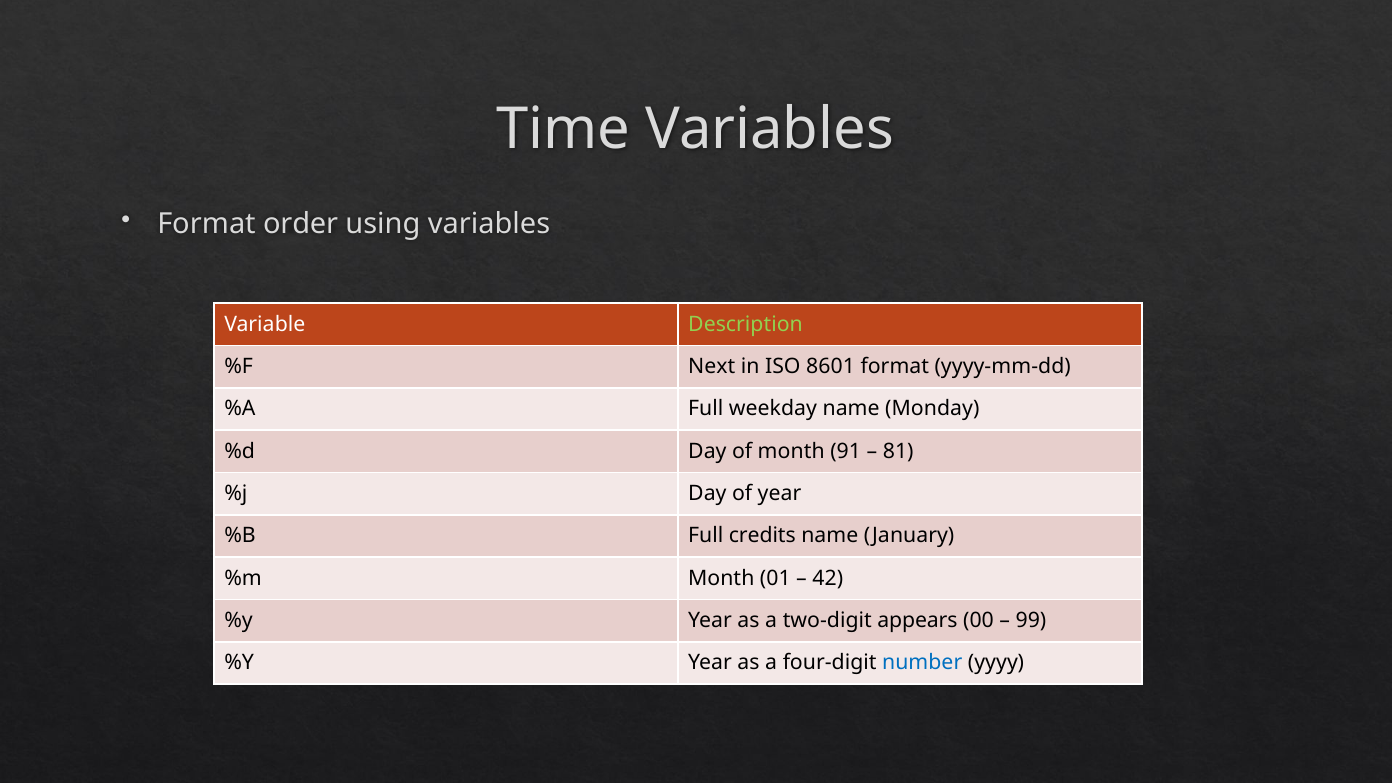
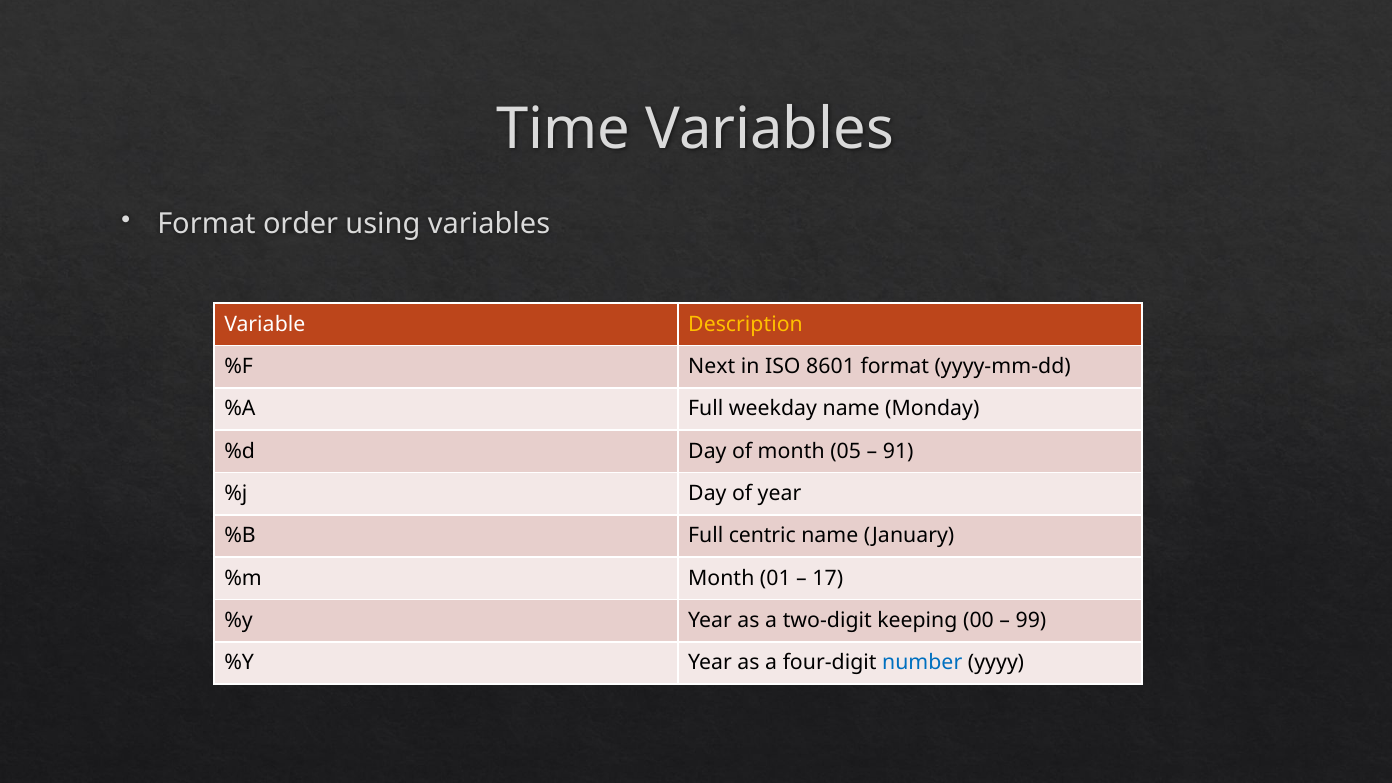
Description colour: light green -> yellow
91: 91 -> 05
81: 81 -> 91
credits: credits -> centric
42: 42 -> 17
appears: appears -> keeping
